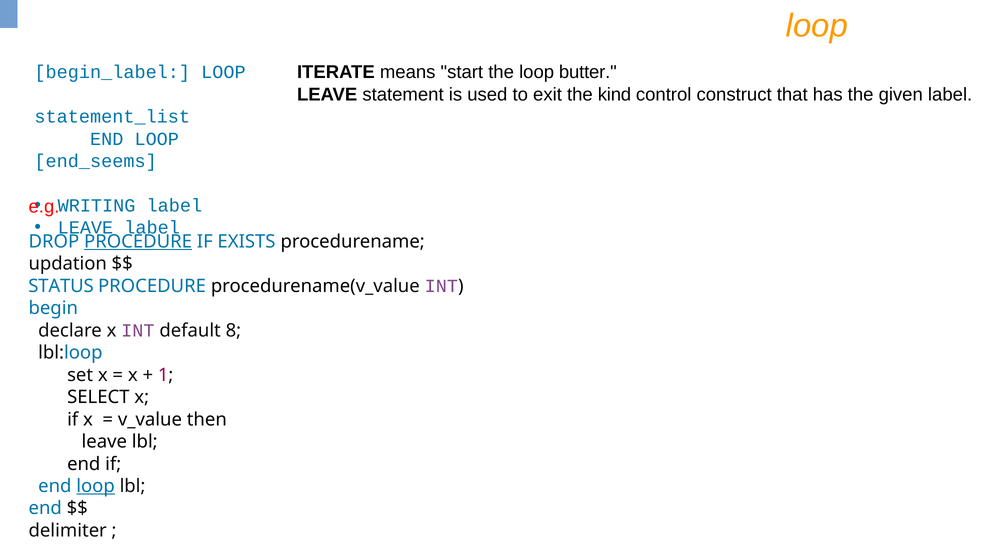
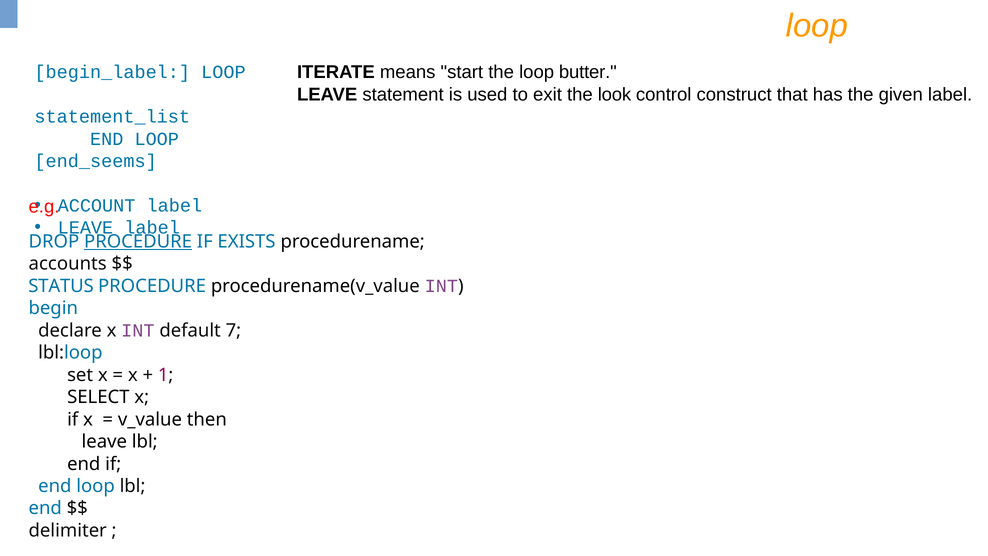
kind: kind -> look
WRITING: WRITING -> ACCOUNT
updation: updation -> accounts
8: 8 -> 7
loop at (96, 486) underline: present -> none
